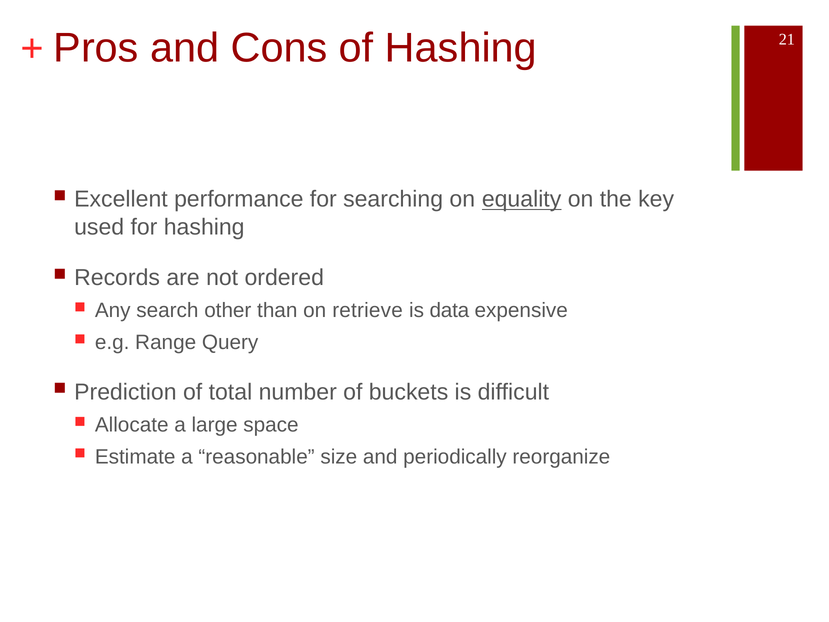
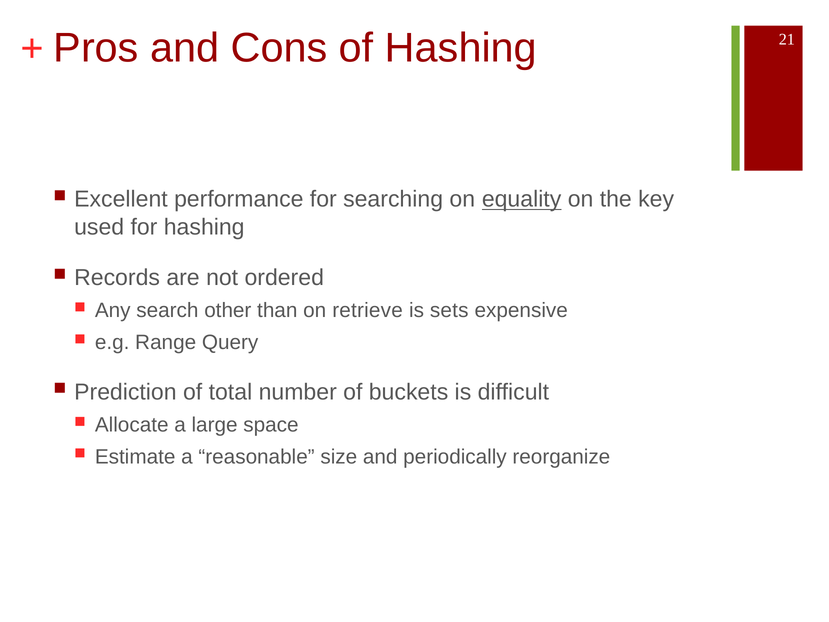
data: data -> sets
